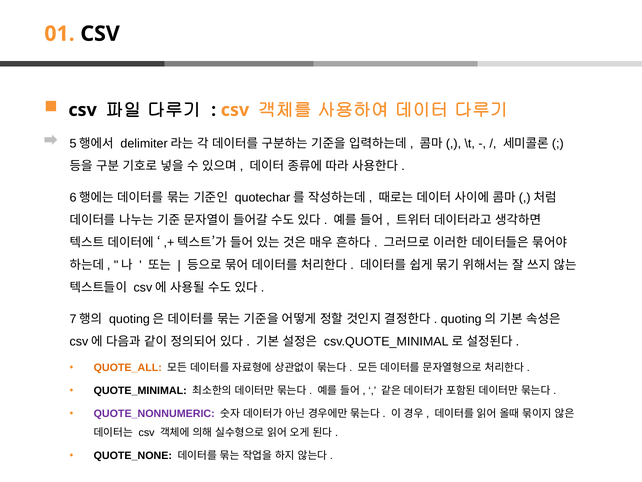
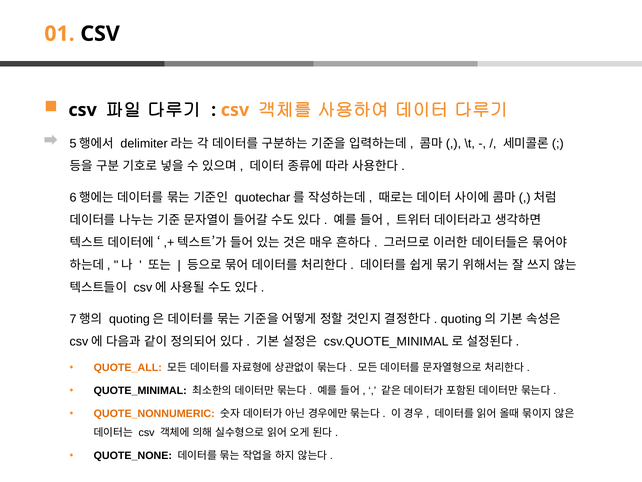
QUOTE_NONNUMERIC colour: purple -> orange
